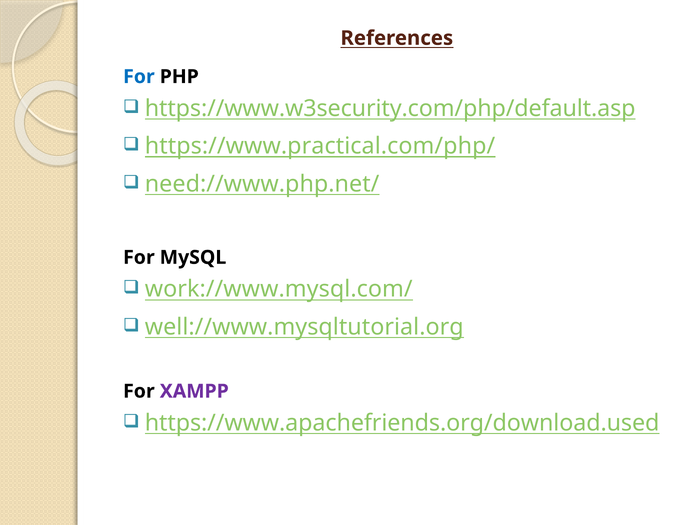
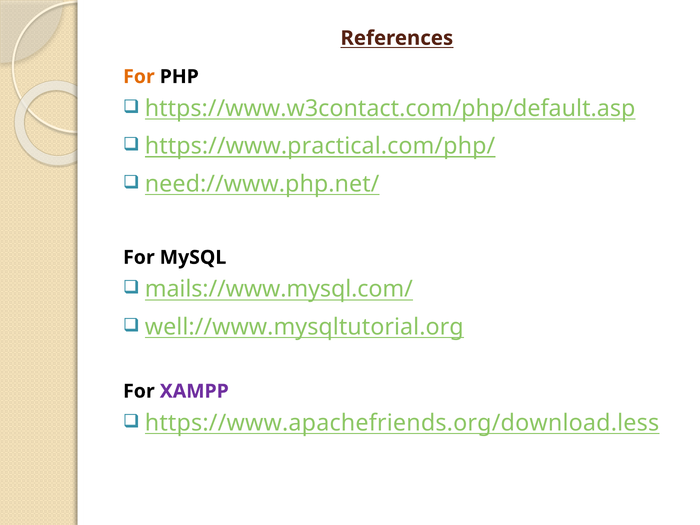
For at (139, 77) colour: blue -> orange
https://www.w3security.com/php/default.asp: https://www.w3security.com/php/default.asp -> https://www.w3contact.com/php/default.asp
work://www.mysql.com/: work://www.mysql.com/ -> mails://www.mysql.com/
https://www.apachefriends.org/download.used: https://www.apachefriends.org/download.used -> https://www.apachefriends.org/download.less
